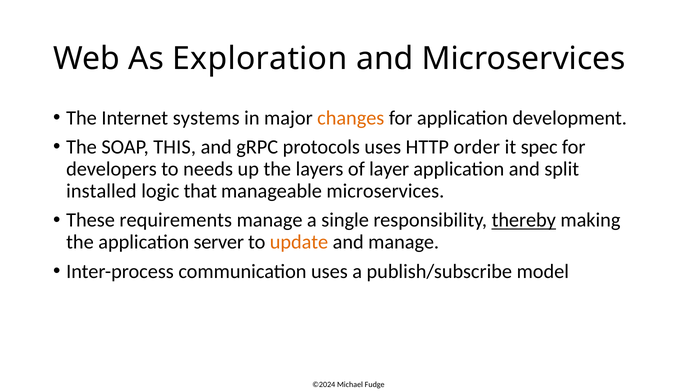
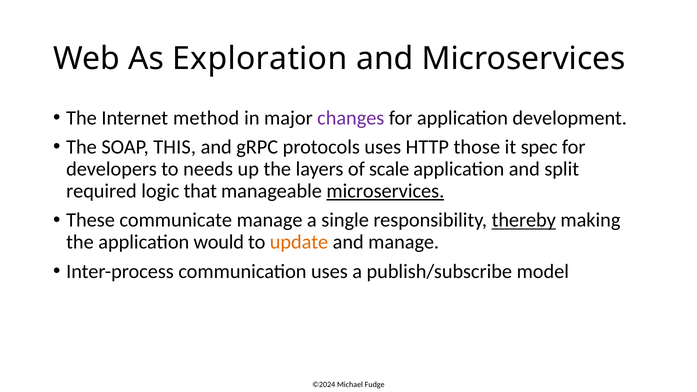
systems: systems -> method
changes colour: orange -> purple
order: order -> those
layer: layer -> scale
installed: installed -> required
microservices at (385, 191) underline: none -> present
requirements: requirements -> communicate
server: server -> would
